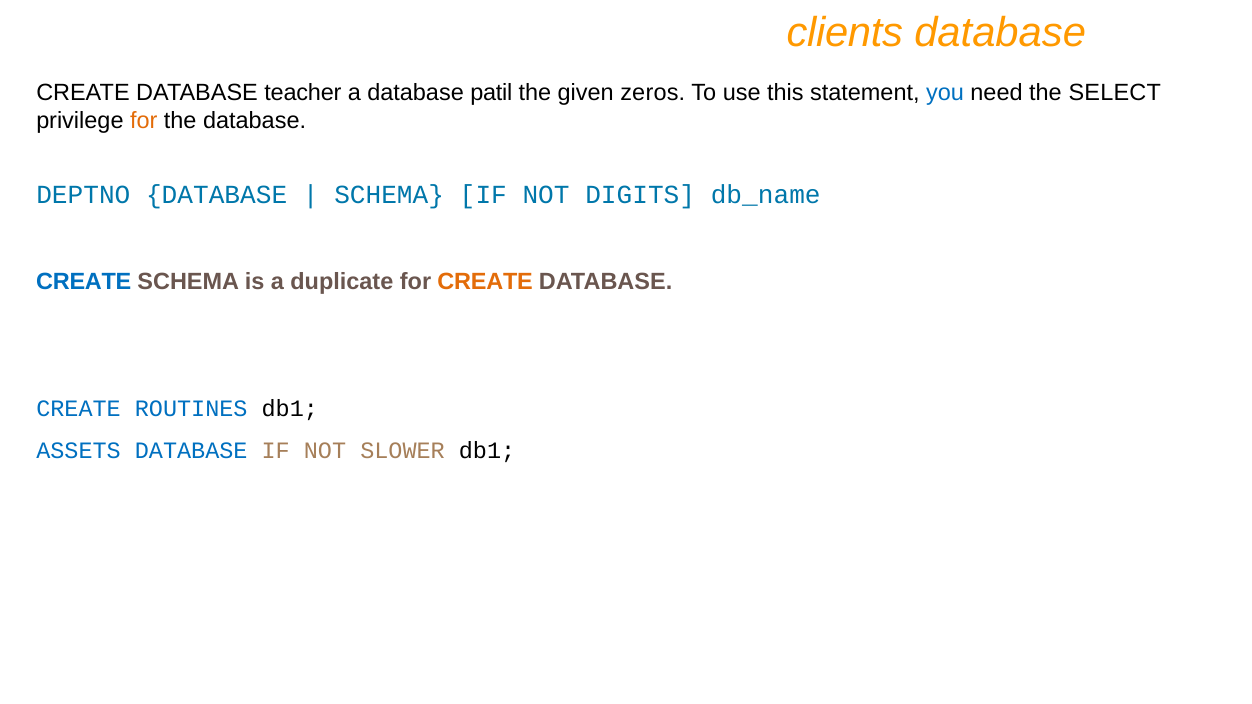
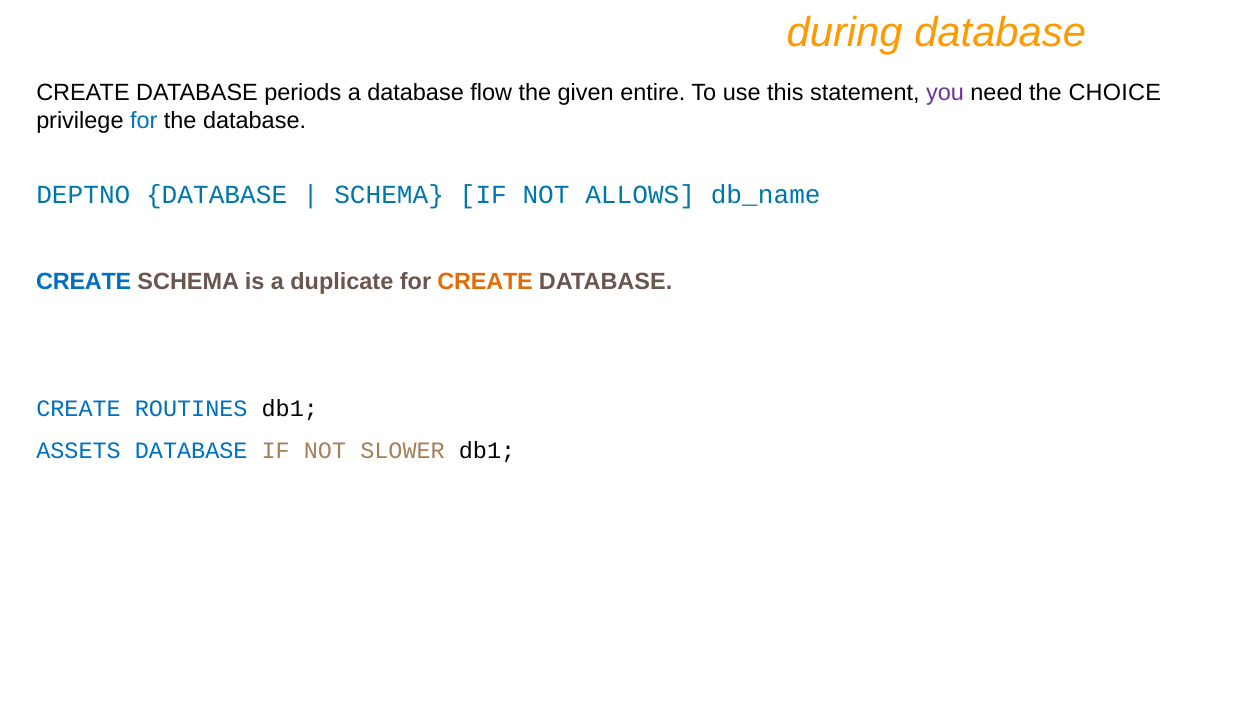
clients: clients -> during
teacher: teacher -> periods
patil: patil -> flow
zeros: zeros -> entire
you colour: blue -> purple
SELECT: SELECT -> CHOICE
for at (144, 121) colour: orange -> blue
DIGITS: DIGITS -> ALLOWS
